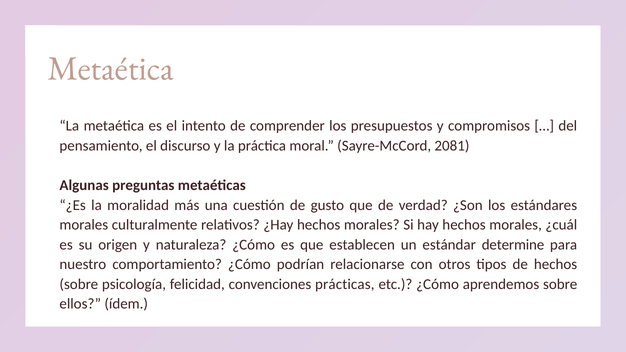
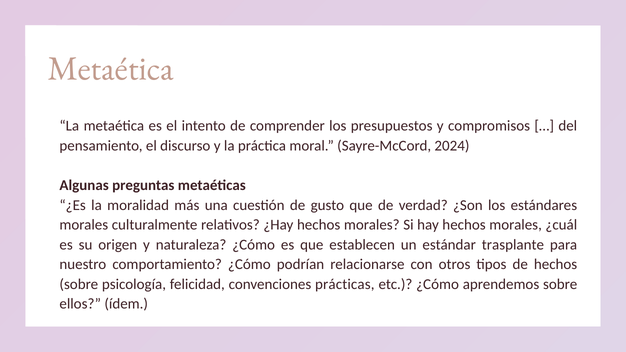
2081: 2081 -> 2024
determine: determine -> trasplante
